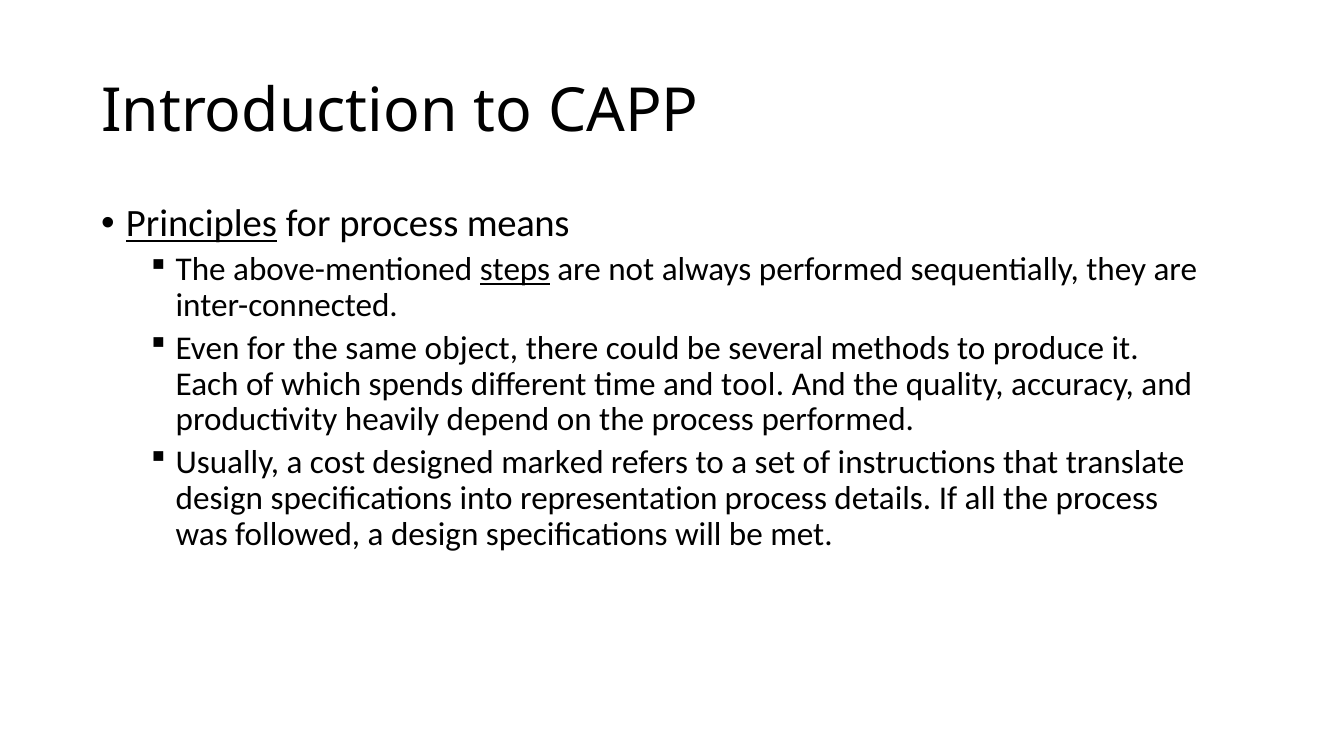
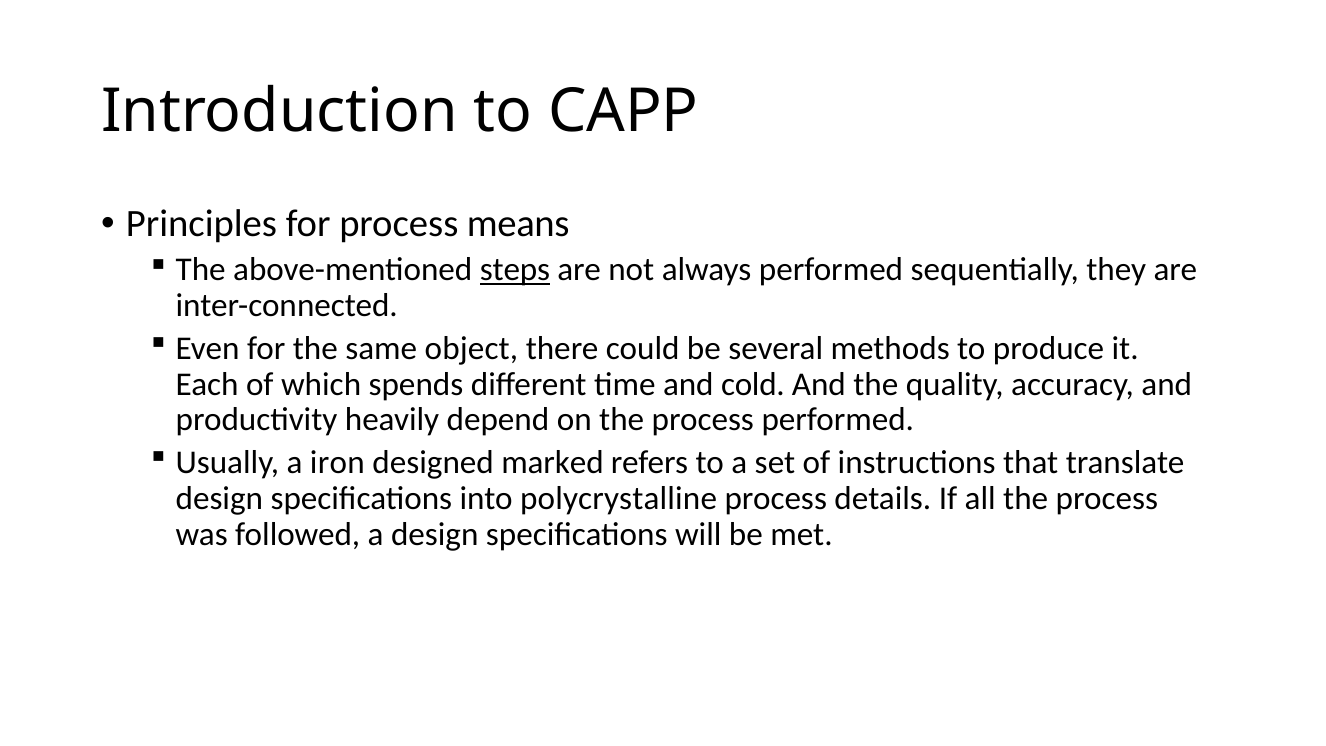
Principles underline: present -> none
tool: tool -> cold
cost: cost -> iron
representation: representation -> polycrystalline
